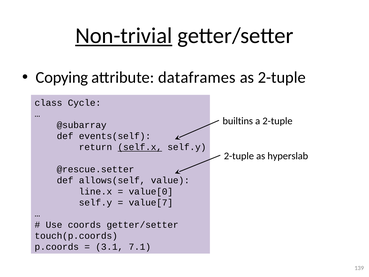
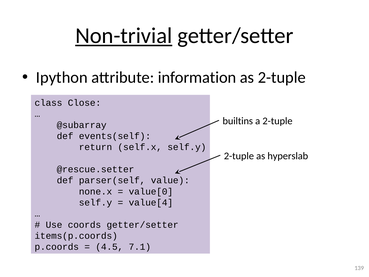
Copying: Copying -> Ipython
dataframes: dataframes -> information
Cycle: Cycle -> Close
self.x underline: present -> none
allows(self: allows(self -> parser(self
line.x: line.x -> none.x
value[7: value[7 -> value[4
touch(p.coords: touch(p.coords -> items(p.coords
3.1: 3.1 -> 4.5
